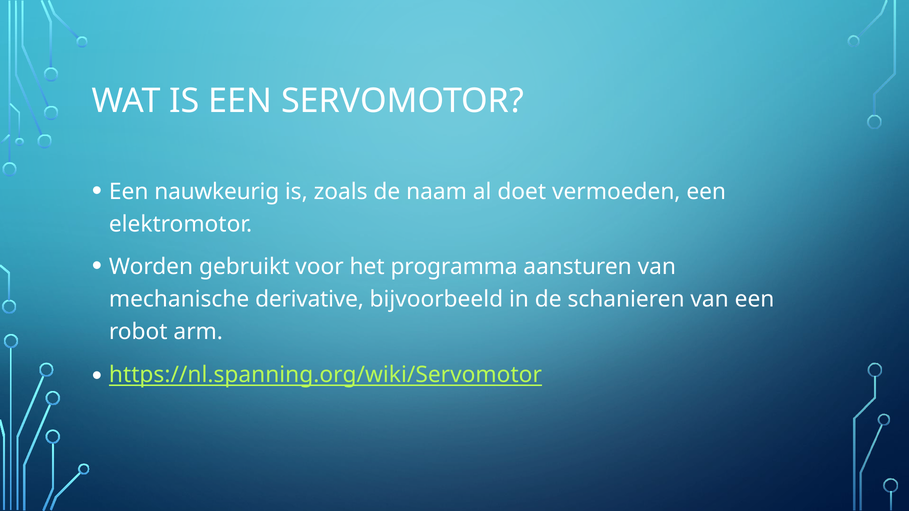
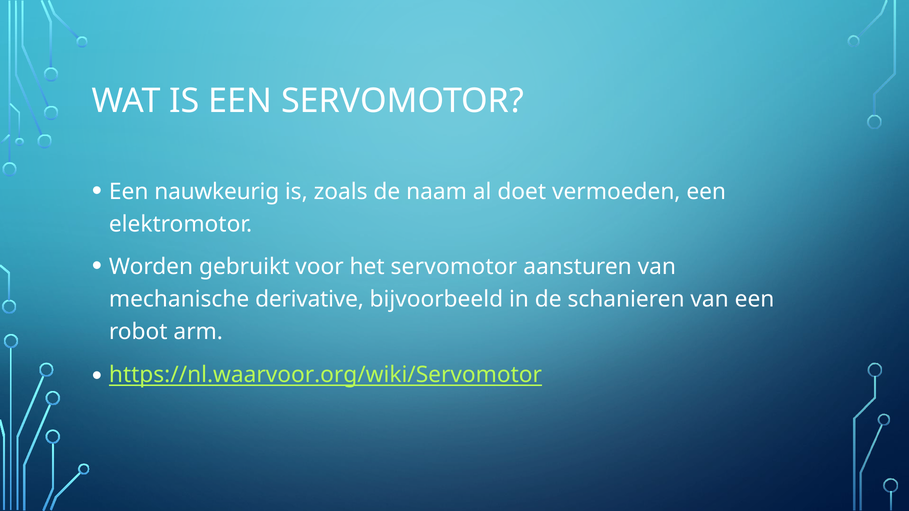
het programma: programma -> servomotor
https://nl.spanning.org/wiki/Servomotor: https://nl.spanning.org/wiki/Servomotor -> https://nl.waarvoor.org/wiki/Servomotor
